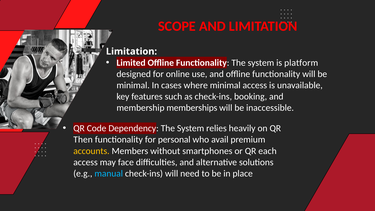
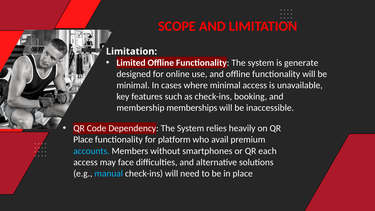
platform: platform -> generate
Then at (83, 140): Then -> Place
personal: personal -> platform
accounts colour: yellow -> light blue
